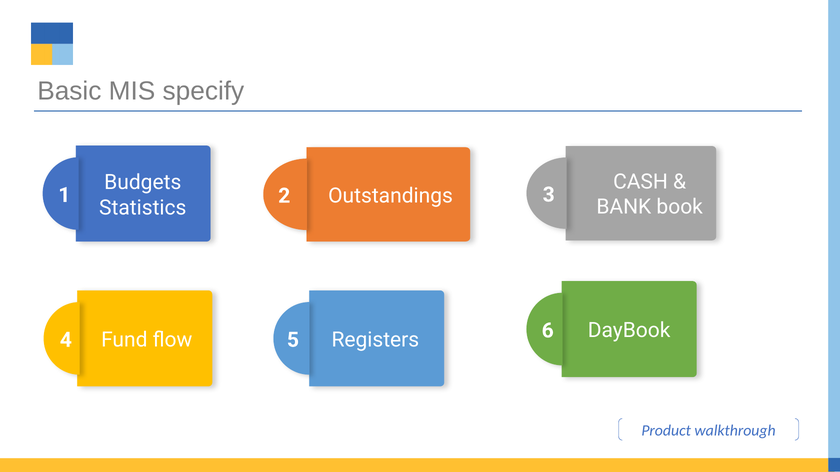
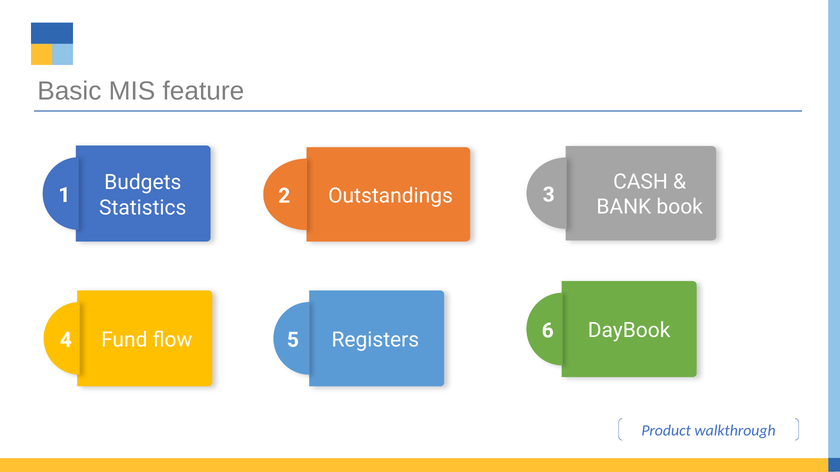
specify: specify -> feature
